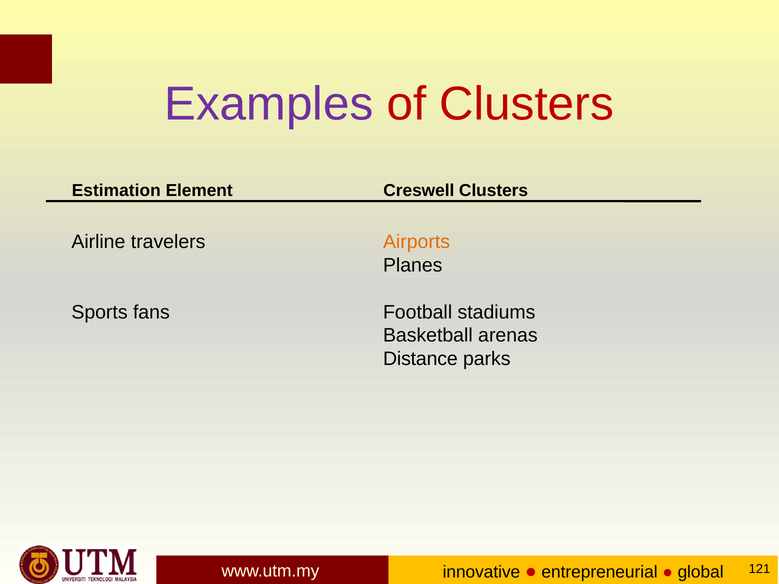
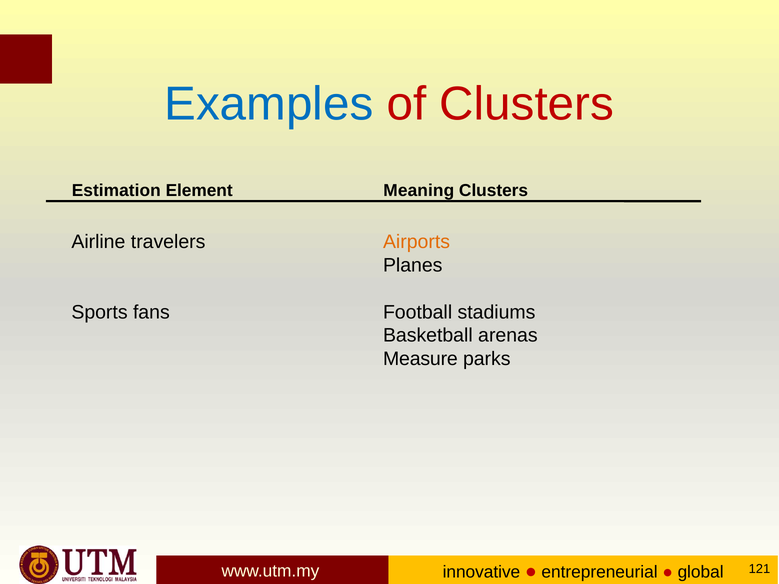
Examples colour: purple -> blue
Creswell: Creswell -> Meaning
Distance: Distance -> Measure
